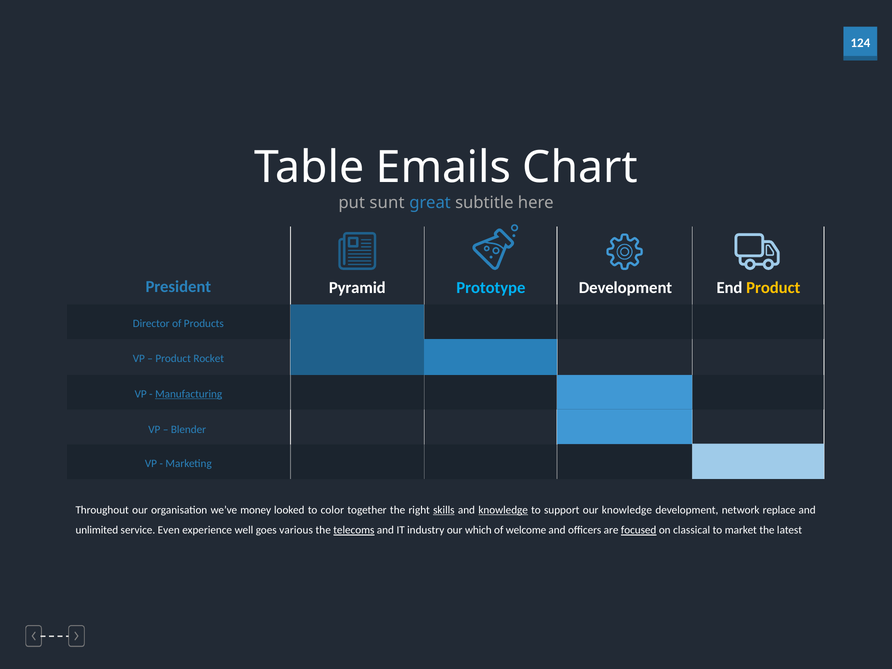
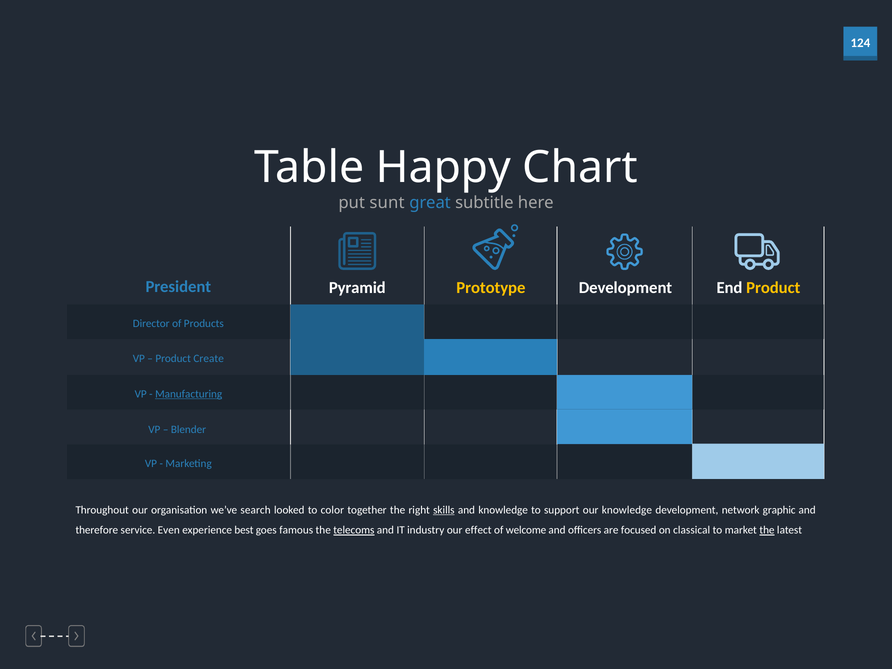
Emails: Emails -> Happy
Prototype colour: light blue -> yellow
Rocket: Rocket -> Create
money: money -> search
knowledge at (503, 510) underline: present -> none
replace: replace -> graphic
unlimited: unlimited -> therefore
well: well -> best
various: various -> famous
which: which -> effect
focused underline: present -> none
the at (767, 530) underline: none -> present
